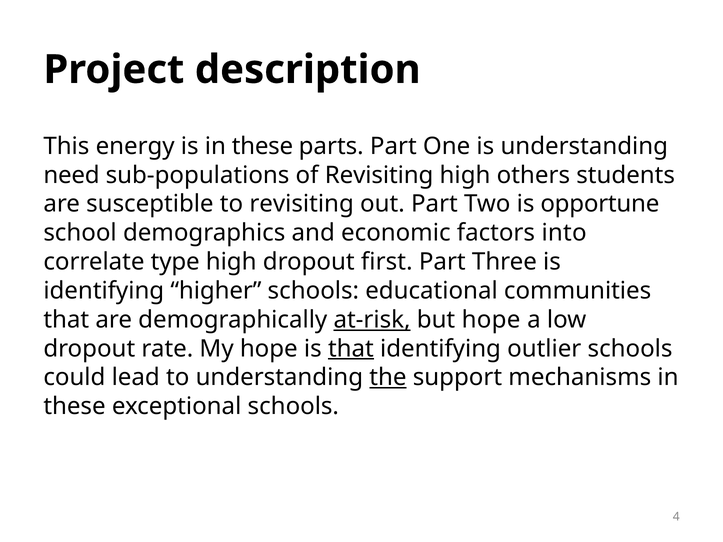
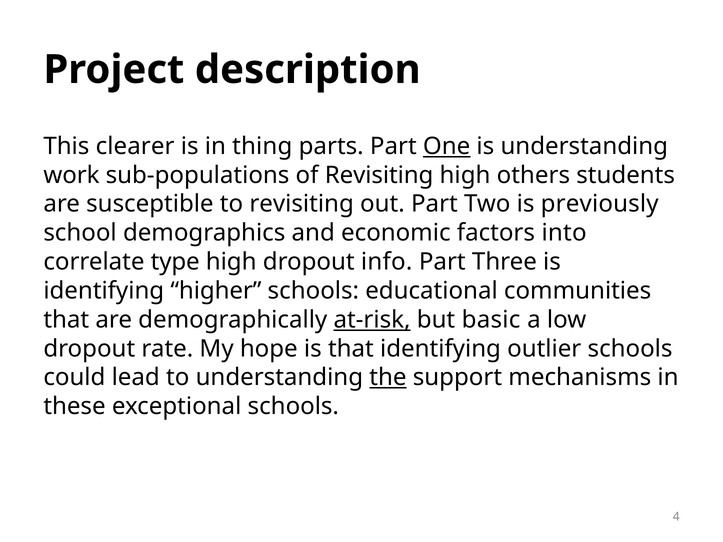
energy: energy -> clearer
is in these: these -> thing
One underline: none -> present
need: need -> work
opportune: opportune -> previously
first: first -> info
but hope: hope -> basic
that at (351, 349) underline: present -> none
